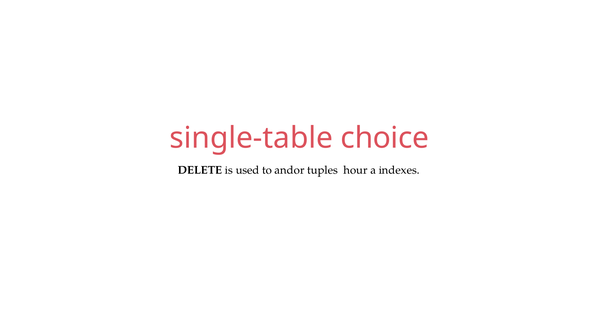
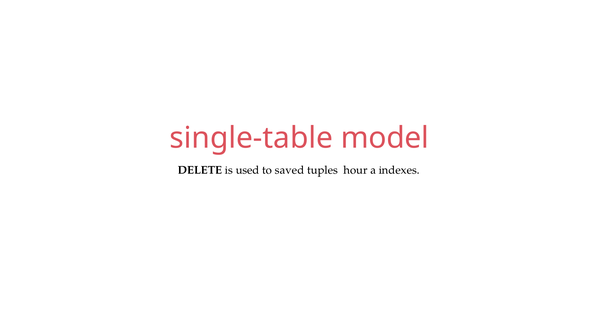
choice: choice -> model
andor: andor -> saved
